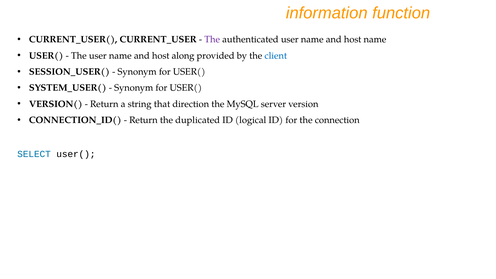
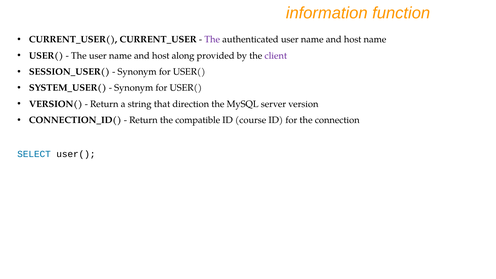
client colour: blue -> purple
duplicated: duplicated -> compatible
logical: logical -> course
